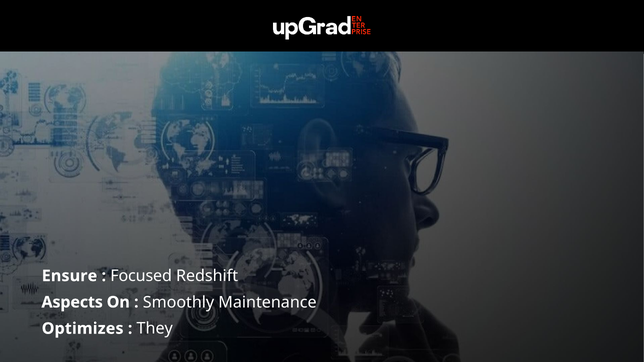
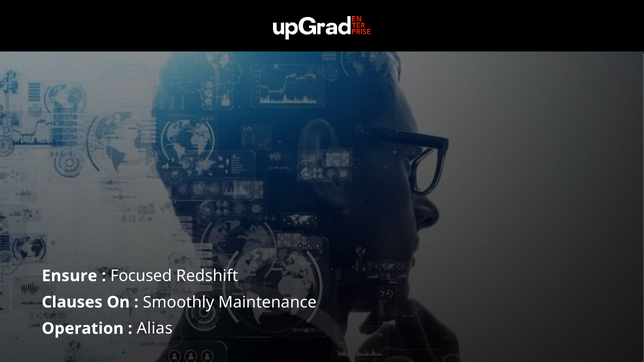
Aspects: Aspects -> Clauses
Optimizes: Optimizes -> Operation
They: They -> Alias
